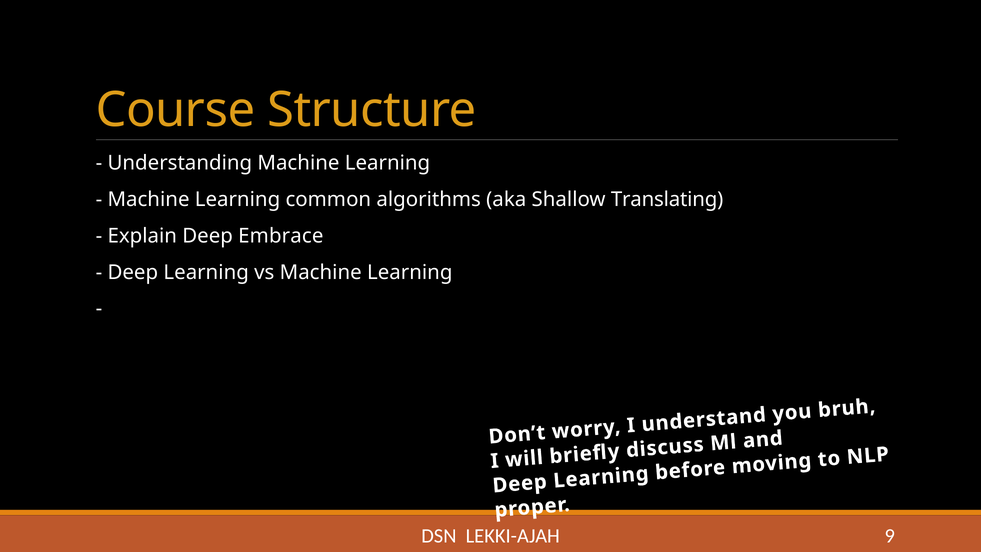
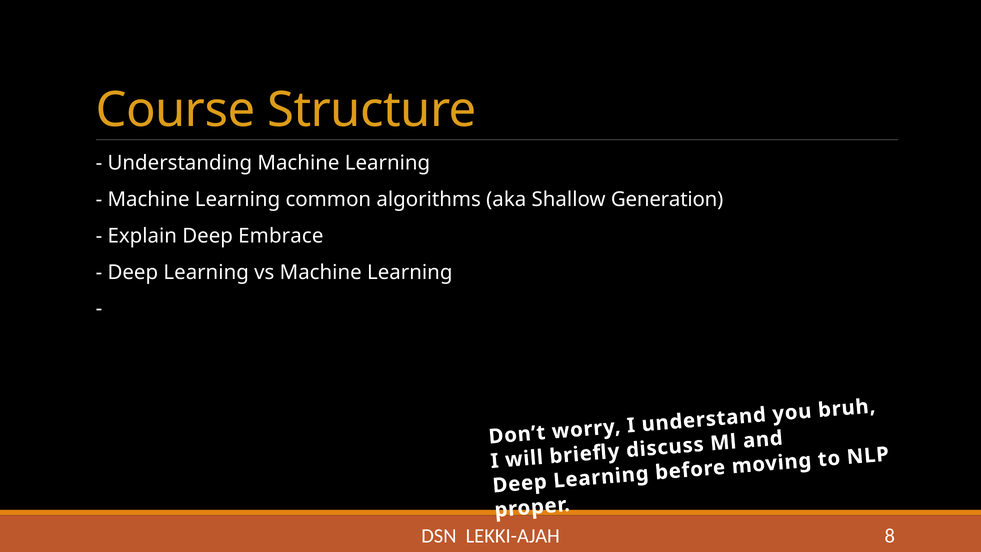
Translating: Translating -> Generation
9: 9 -> 8
